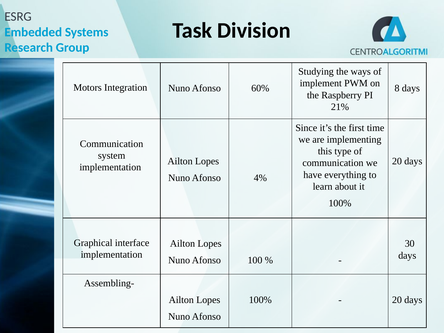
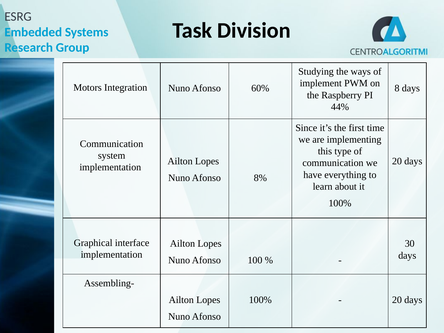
21%: 21% -> 44%
4%: 4% -> 8%
